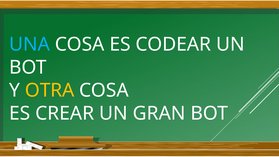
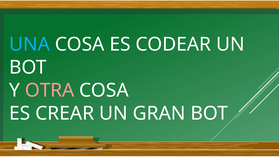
OTRA colour: yellow -> pink
